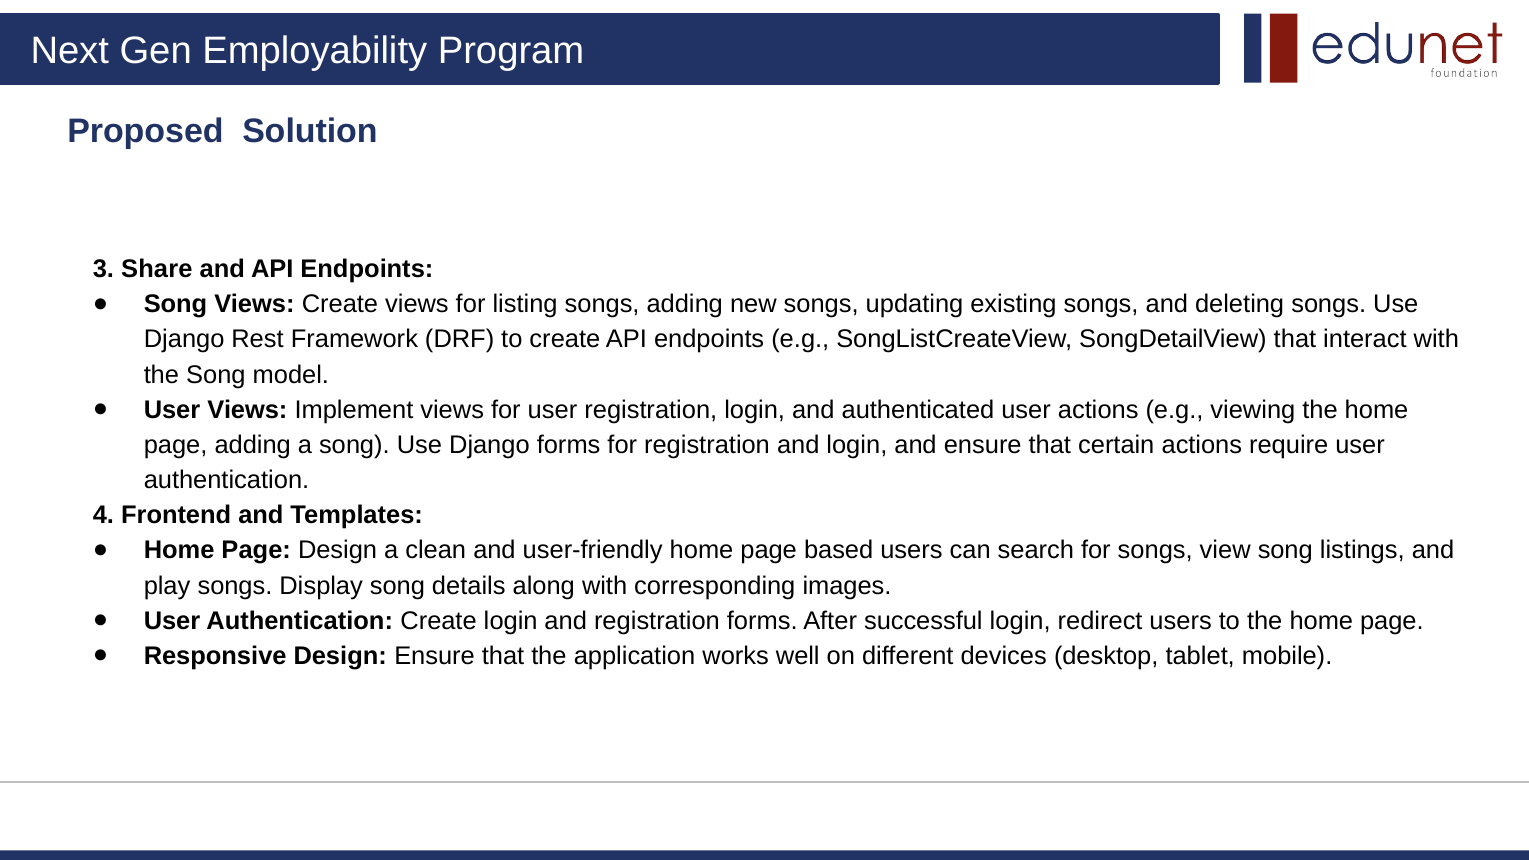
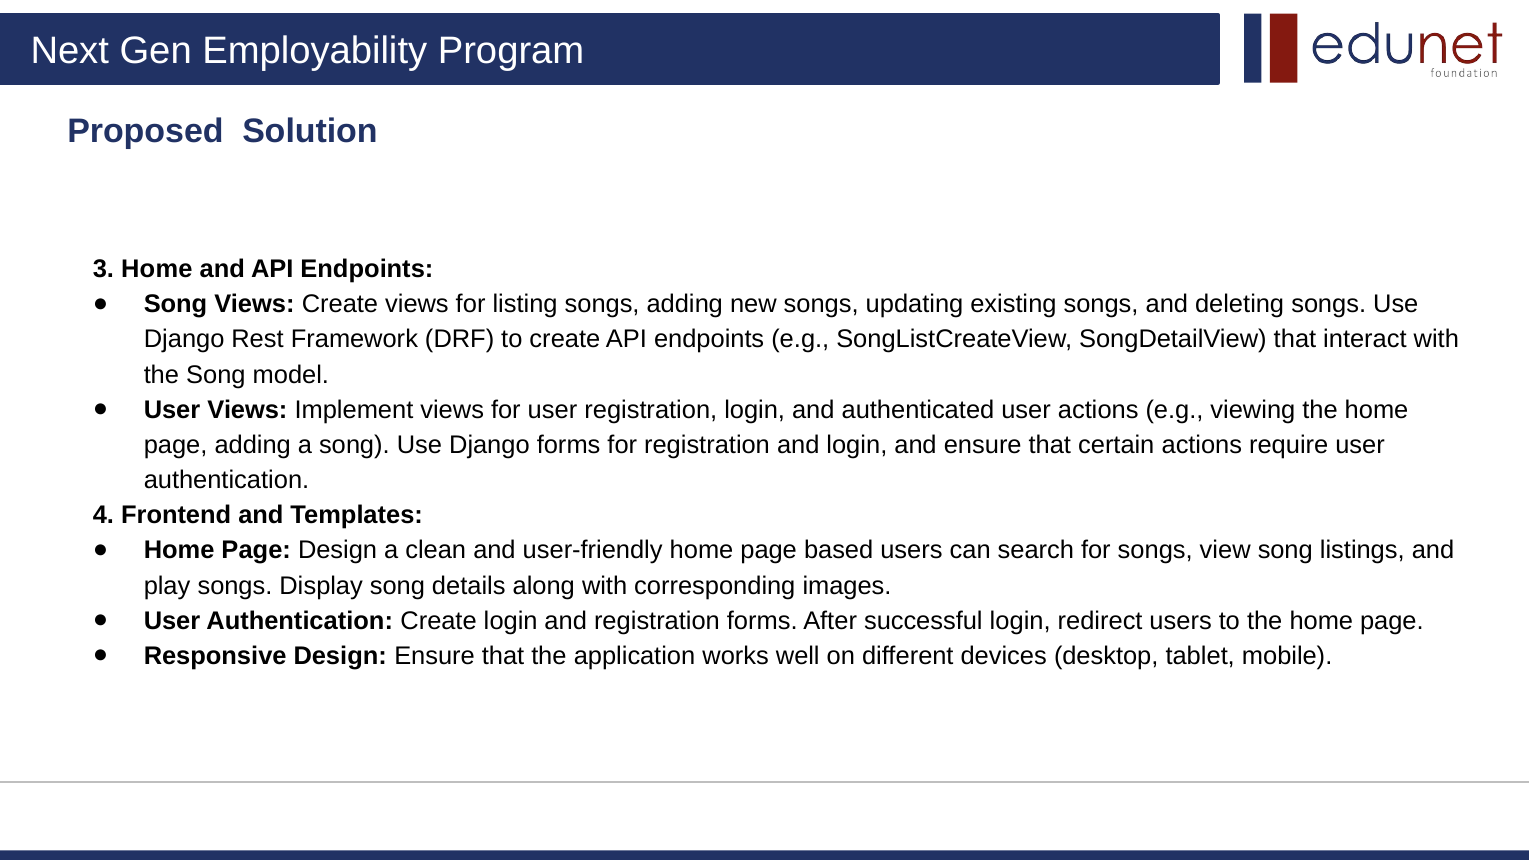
3 Share: Share -> Home
